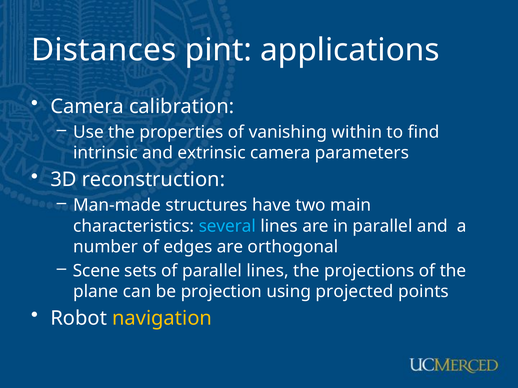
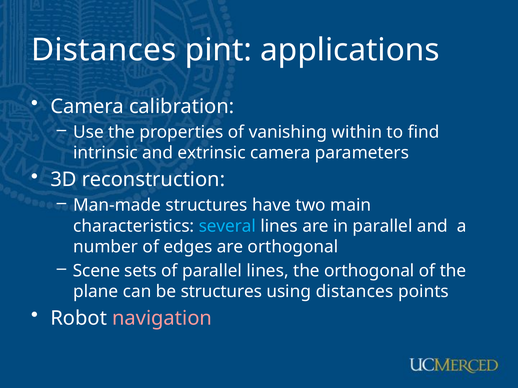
the projections: projections -> orthogonal
be projection: projection -> structures
using projected: projected -> distances
navigation colour: yellow -> pink
